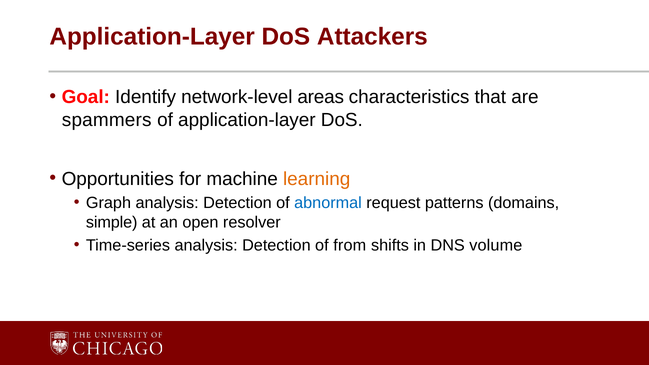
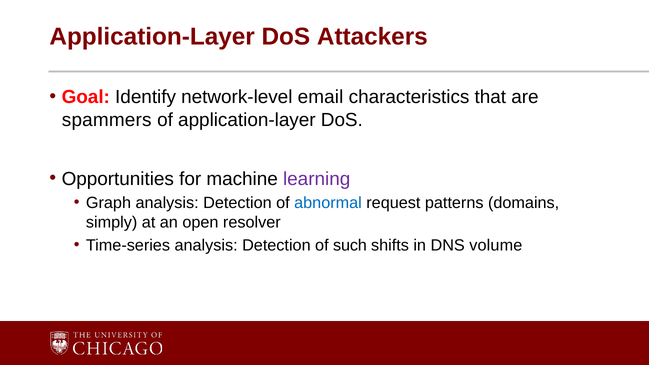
areas: areas -> email
learning colour: orange -> purple
simple: simple -> simply
from: from -> such
